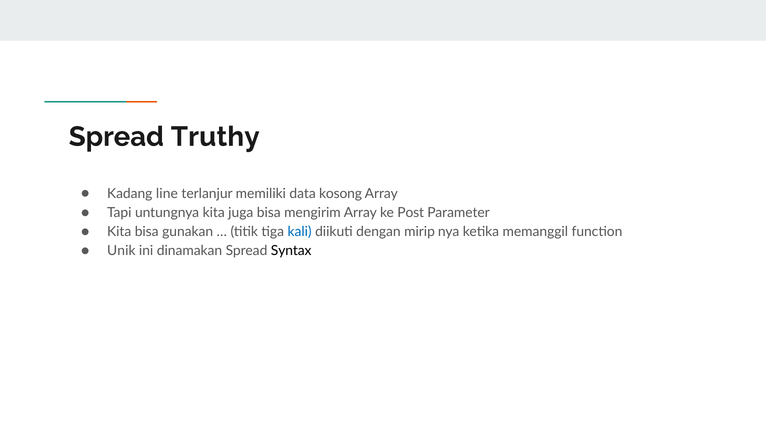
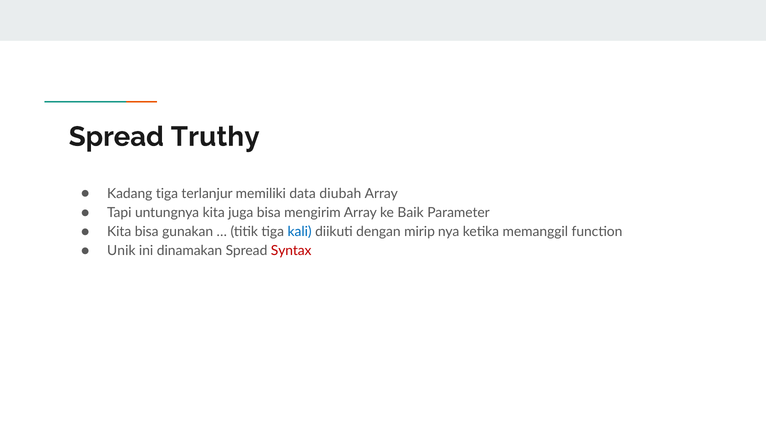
Kadang line: line -> tiga
kosong: kosong -> diubah
Post: Post -> Baik
Syntax colour: black -> red
